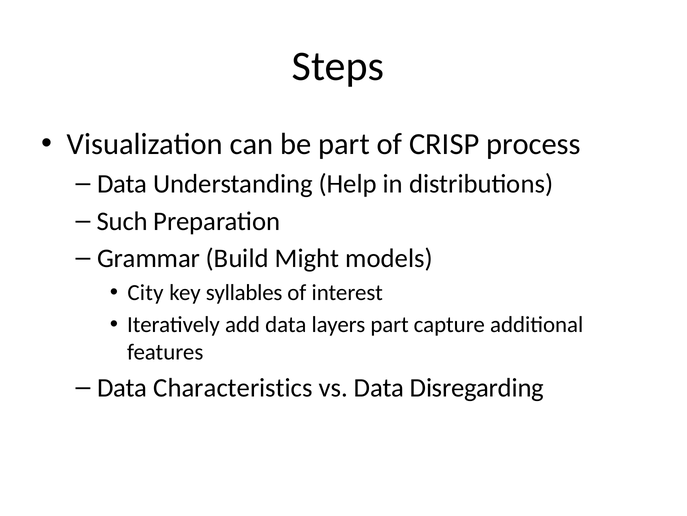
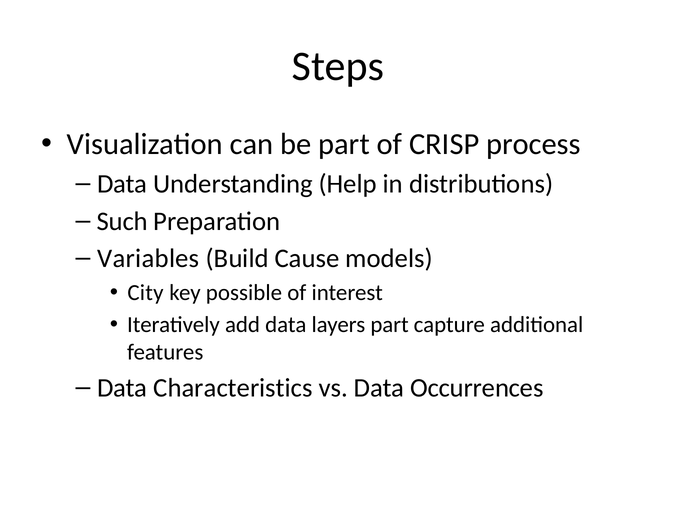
Grammar: Grammar -> Variables
Might: Might -> Cause
syllables: syllables -> possible
Disregarding: Disregarding -> Occurrences
